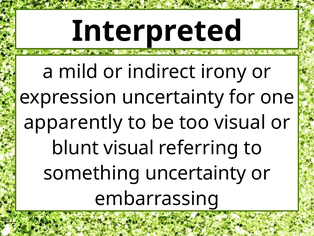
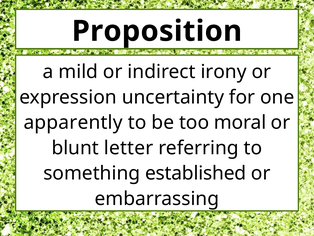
Interpreted: Interpreted -> Proposition
too visual: visual -> moral
blunt visual: visual -> letter
something uncertainty: uncertainty -> established
